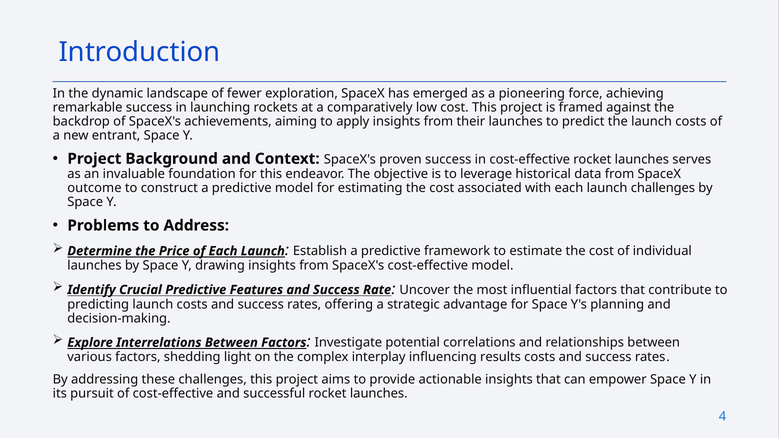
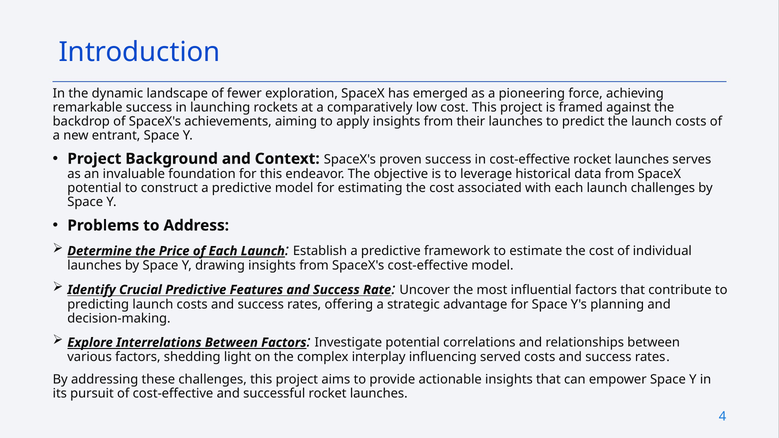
outcome at (94, 188): outcome -> potential
results: results -> served
